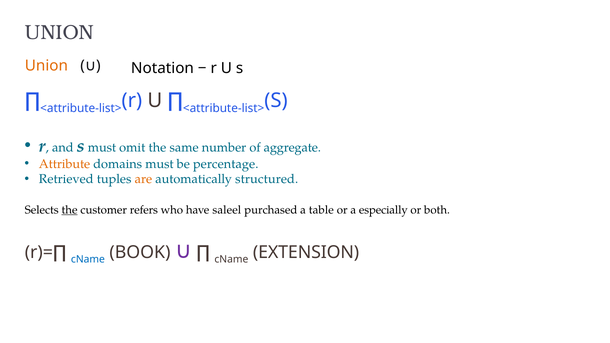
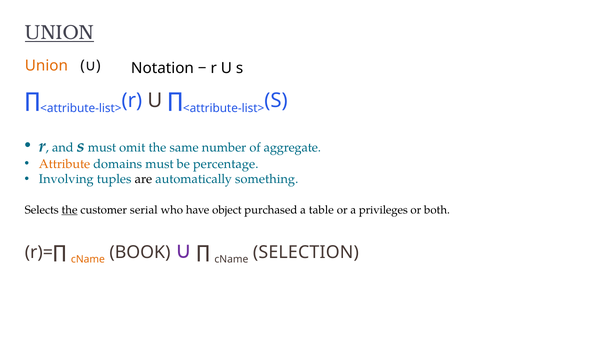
UNION at (59, 33) underline: none -> present
Retrieved: Retrieved -> Involving
are colour: orange -> black
structured: structured -> something
refers: refers -> serial
saleel: saleel -> object
especially: especially -> privileges
cName at (88, 259) colour: blue -> orange
EXTENSION: EXTENSION -> SELECTION
